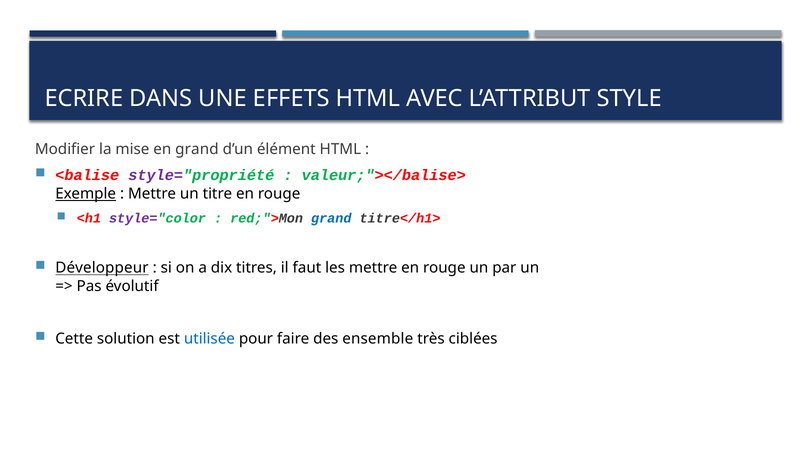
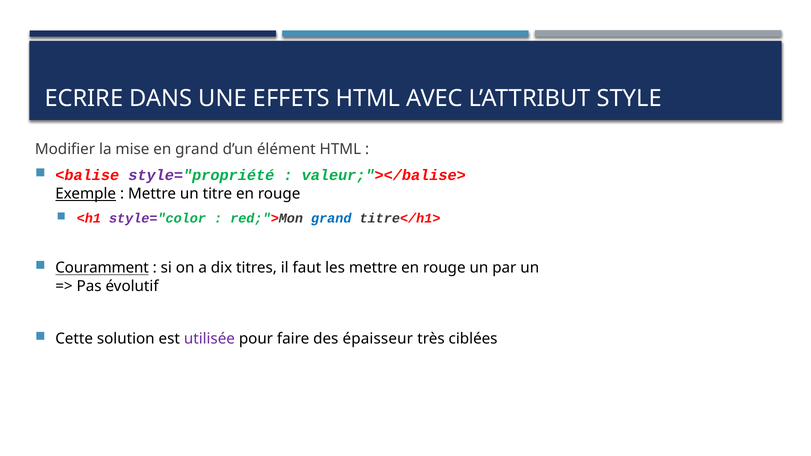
Développeur: Développeur -> Couramment
utilisée colour: blue -> purple
ensemble: ensemble -> épaisseur
